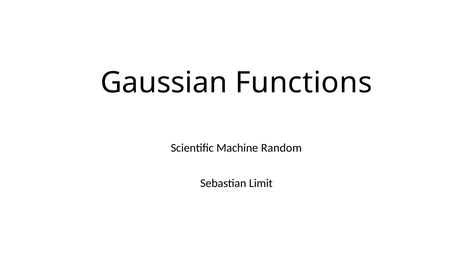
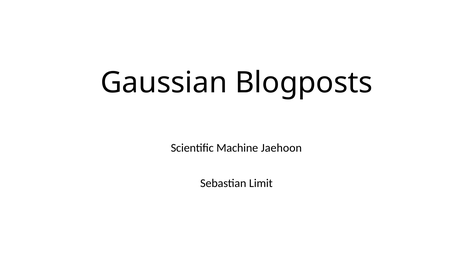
Functions: Functions -> Blogposts
Random: Random -> Jaehoon
